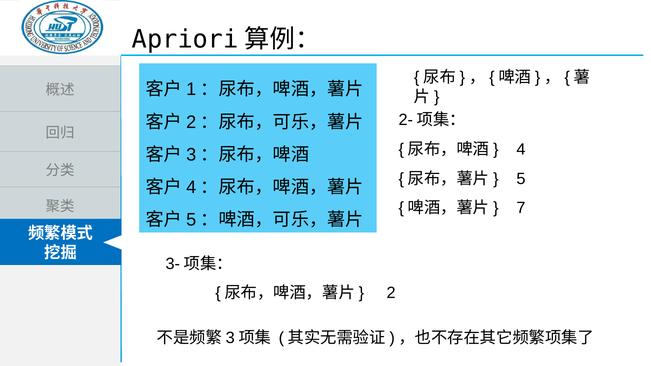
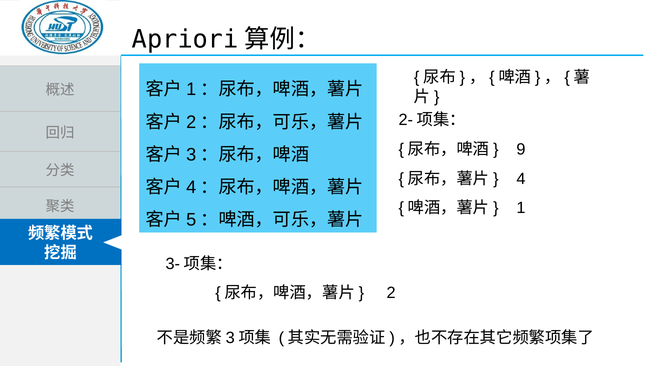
4: 4 -> 9
5: 5 -> 4
7: 7 -> 1
